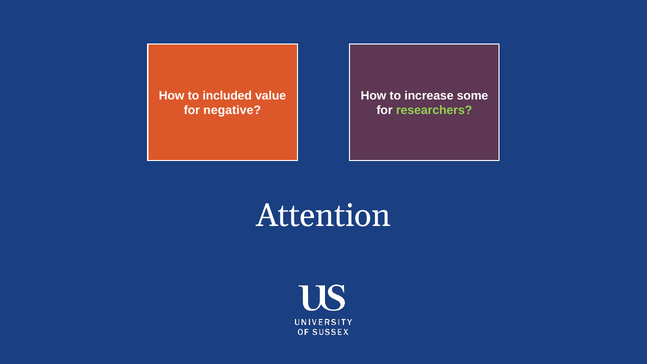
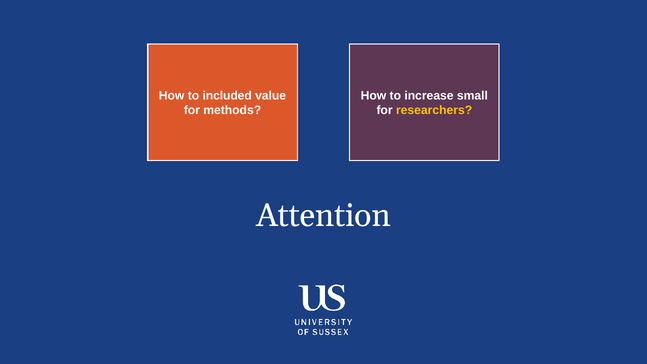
some: some -> small
negative: negative -> methods
researchers colour: light green -> yellow
